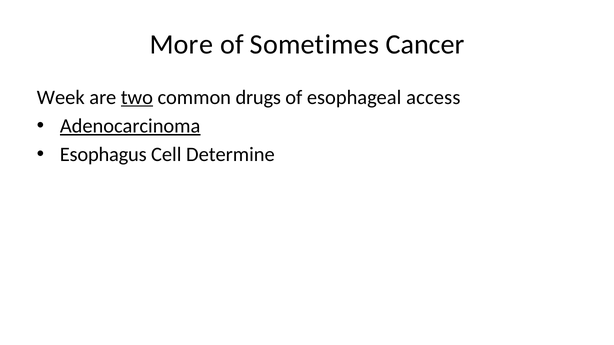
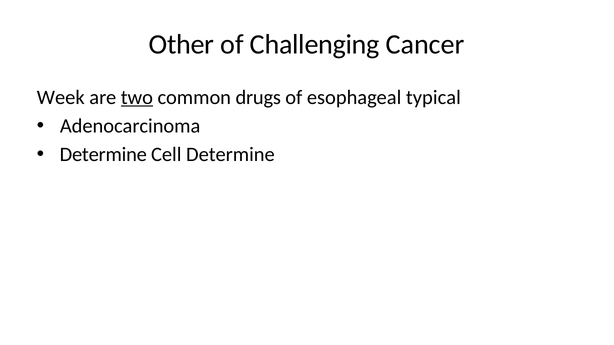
More: More -> Other
Sometimes: Sometimes -> Challenging
access: access -> typical
Adenocarcinoma underline: present -> none
Esophagus at (103, 155): Esophagus -> Determine
